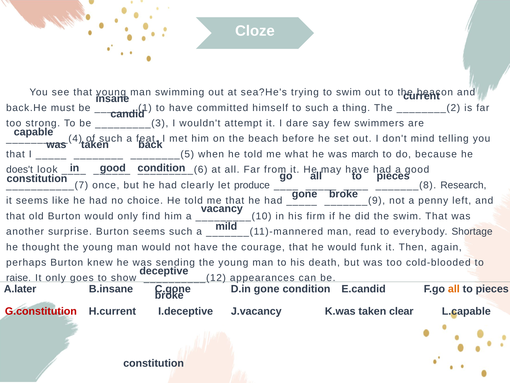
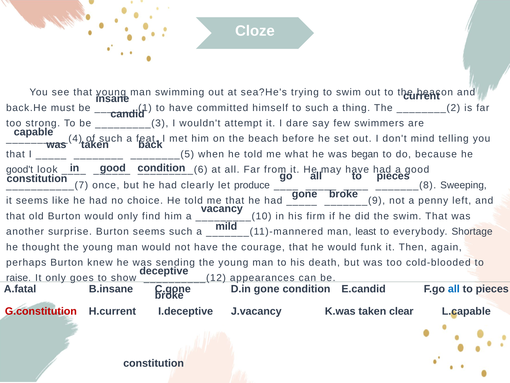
march: march -> began
does't: does't -> good't
Research: Research -> Sweeping
read: read -> least
A.later: A.later -> A.fatal
all at (454, 289) colour: orange -> blue
